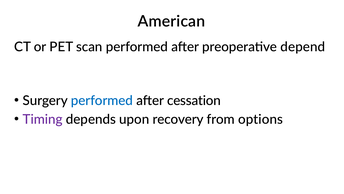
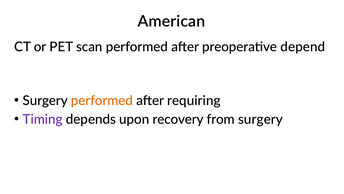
performed at (102, 100) colour: blue -> orange
cessation: cessation -> requiring
from options: options -> surgery
